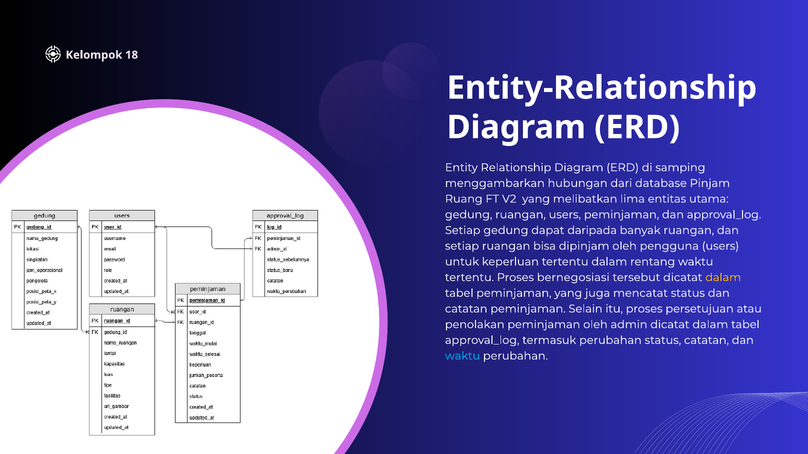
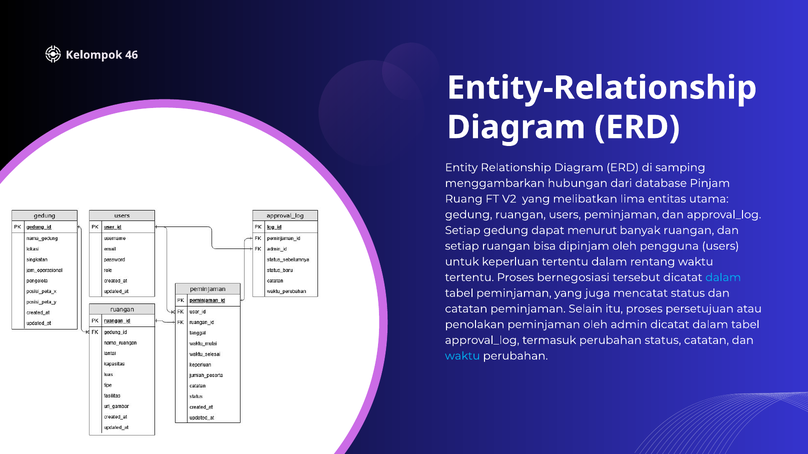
18: 18 -> 46
daripada: daripada -> menurut
dalam at (723, 278) colour: yellow -> light blue
